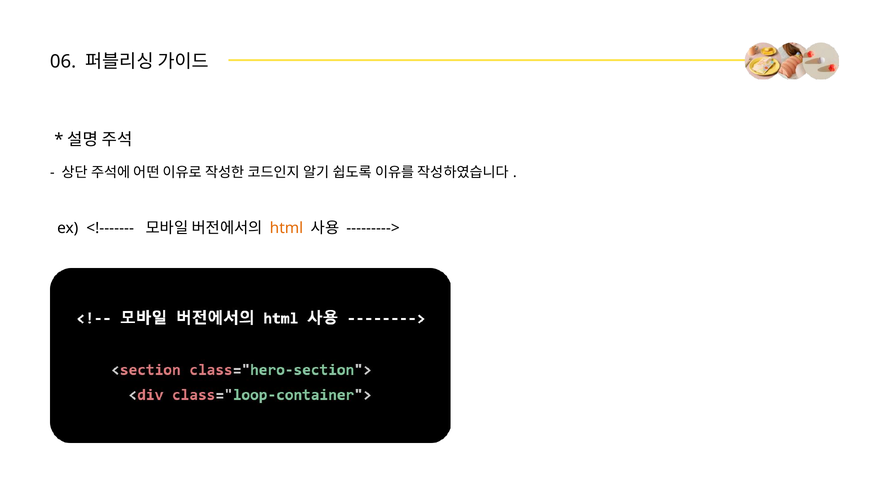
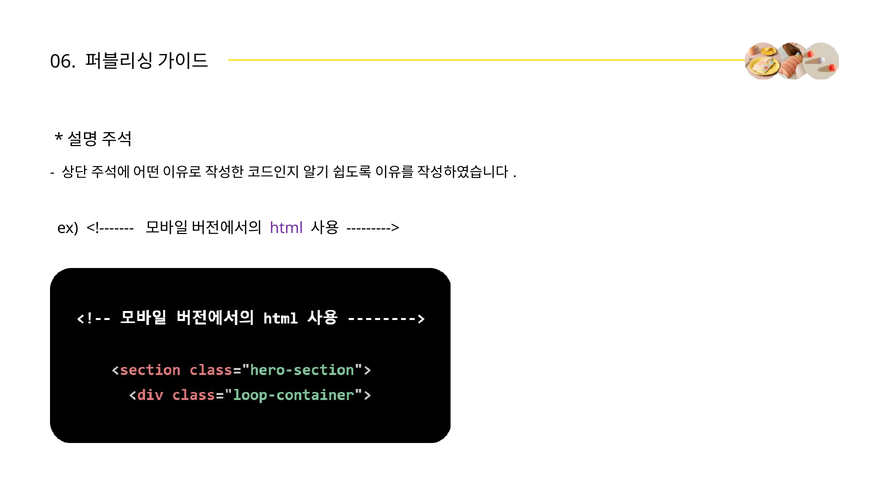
html colour: orange -> purple
